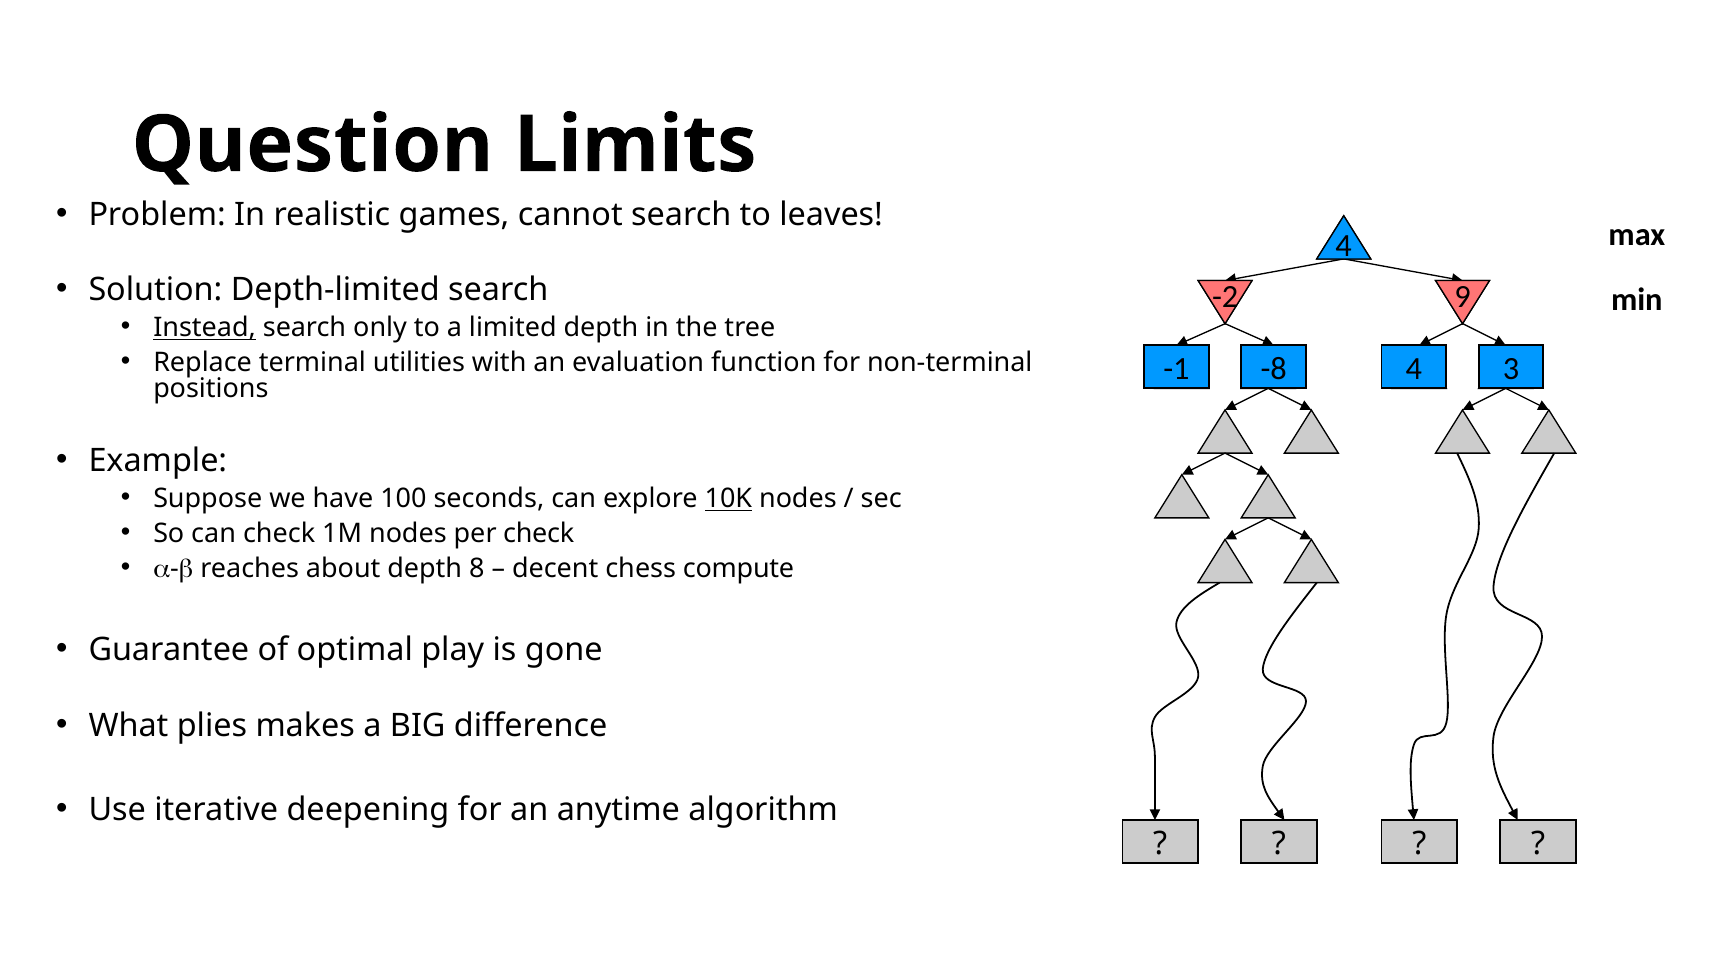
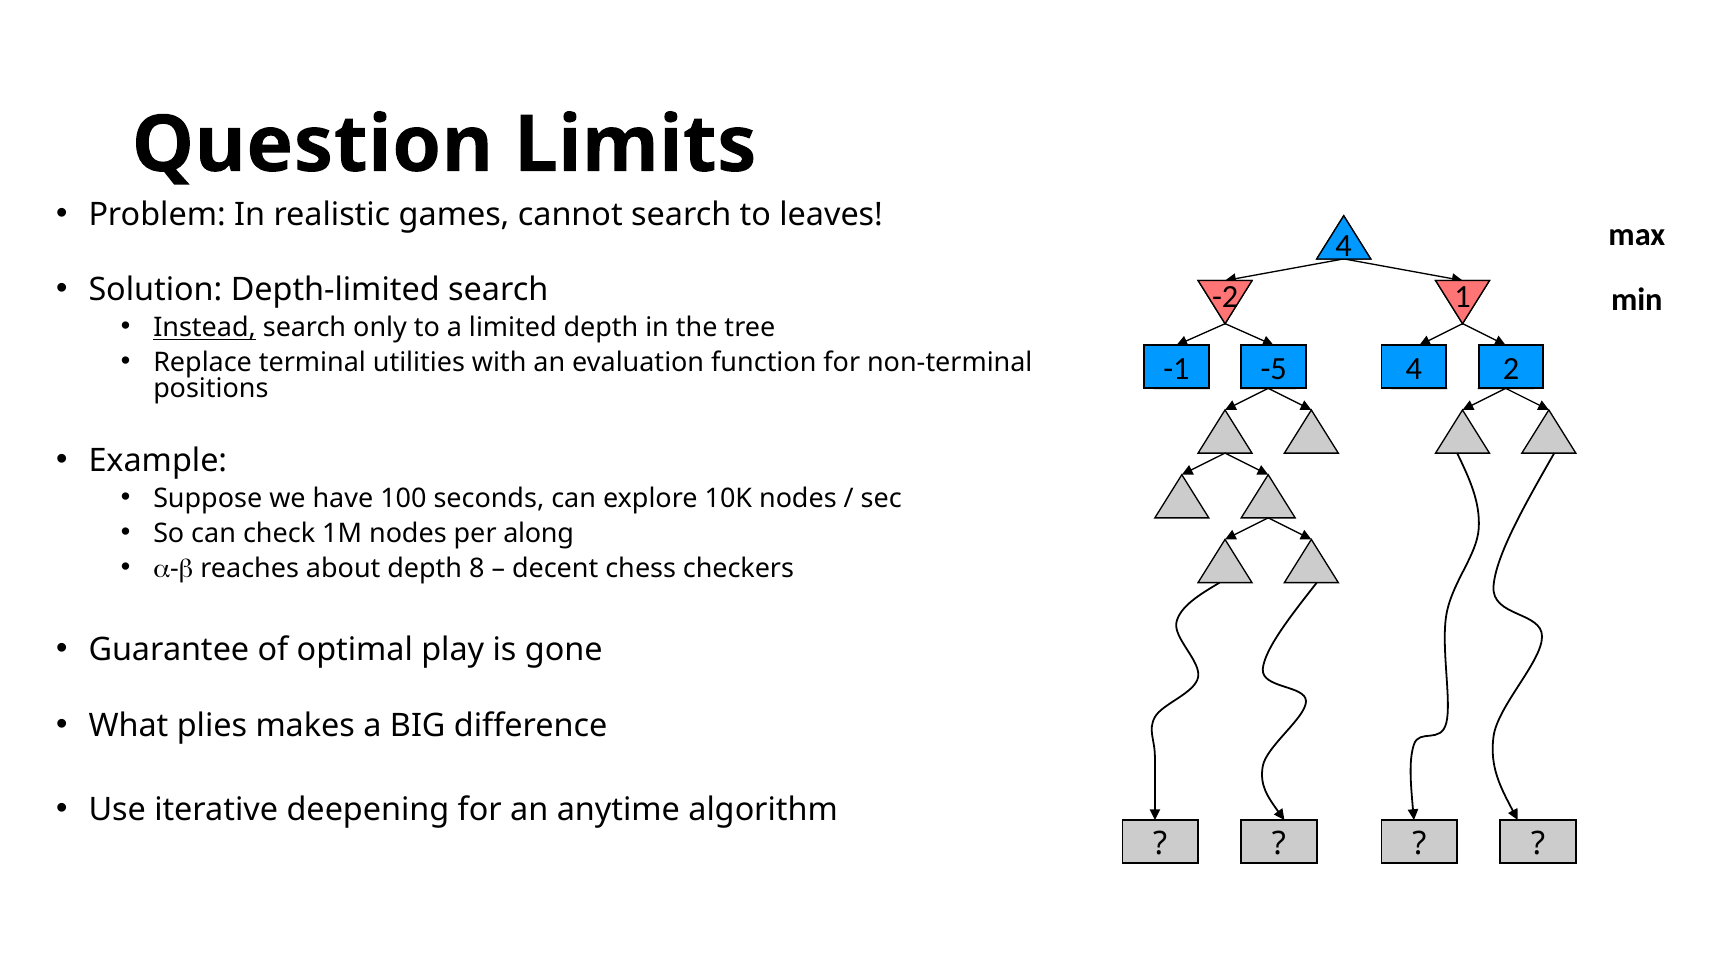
9: 9 -> 1
-8: -8 -> -5
3: 3 -> 2
10K underline: present -> none
per check: check -> along
compute: compute -> checkers
